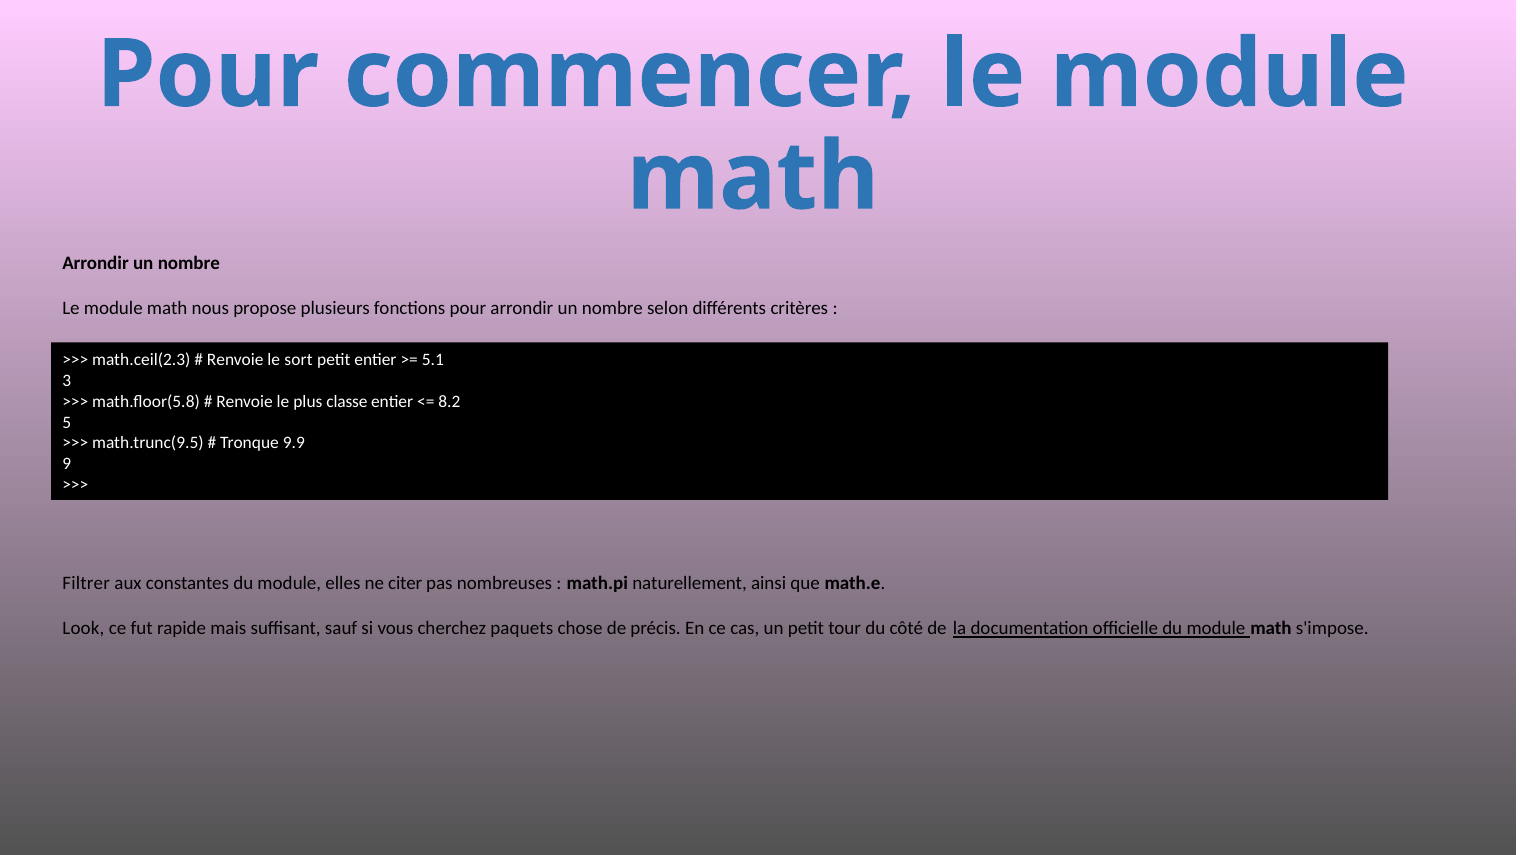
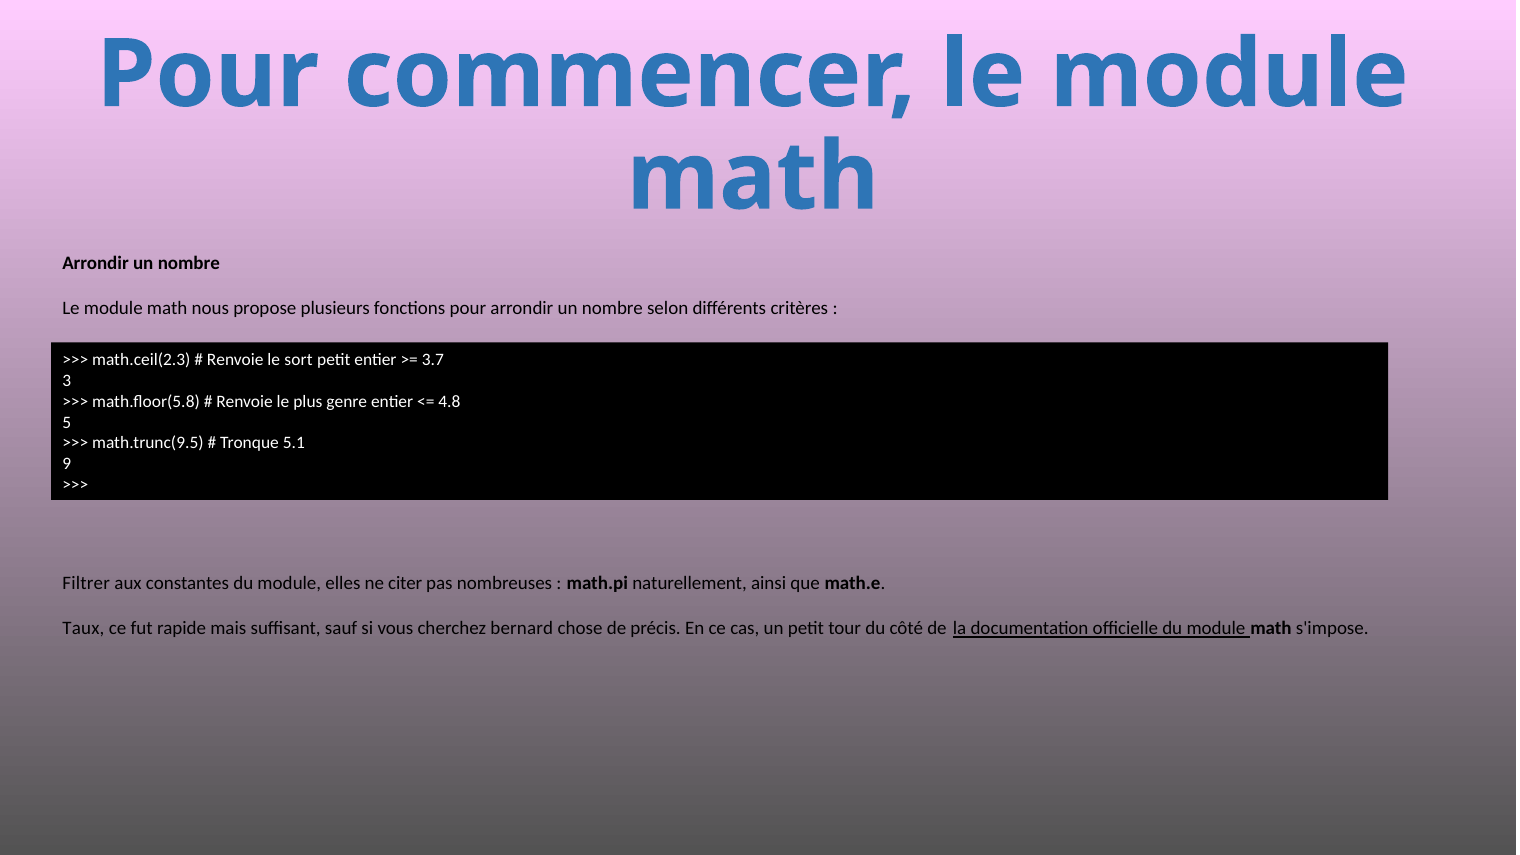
5.1: 5.1 -> 3.7
classe: classe -> genre
8.2: 8.2 -> 4.8
9.9: 9.9 -> 5.1
Look: Look -> Taux
paquets: paquets -> bernard
